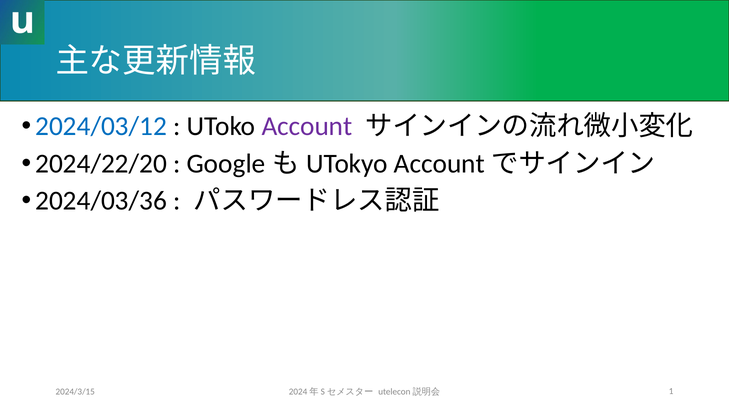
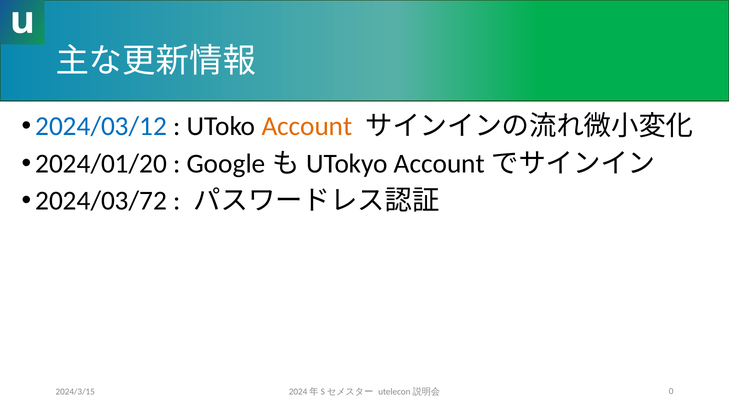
Account colour: purple -> orange
2024/22/20: 2024/22/20 -> 2024/01/20
2024/03/36: 2024/03/36 -> 2024/03/72
1: 1 -> 0
